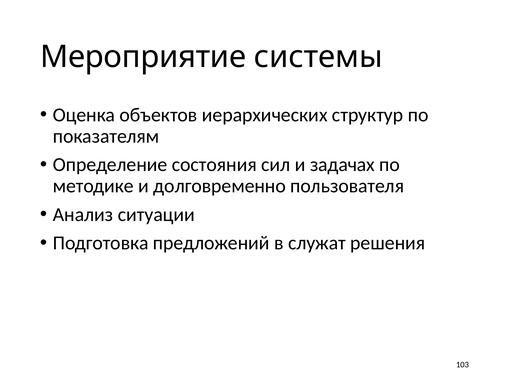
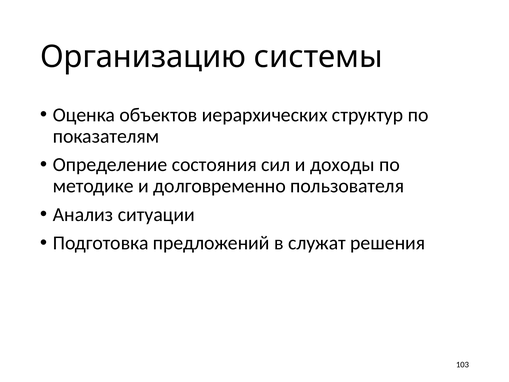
Мероприятие: Мероприятие -> Организацию
задачах: задачах -> доходы
